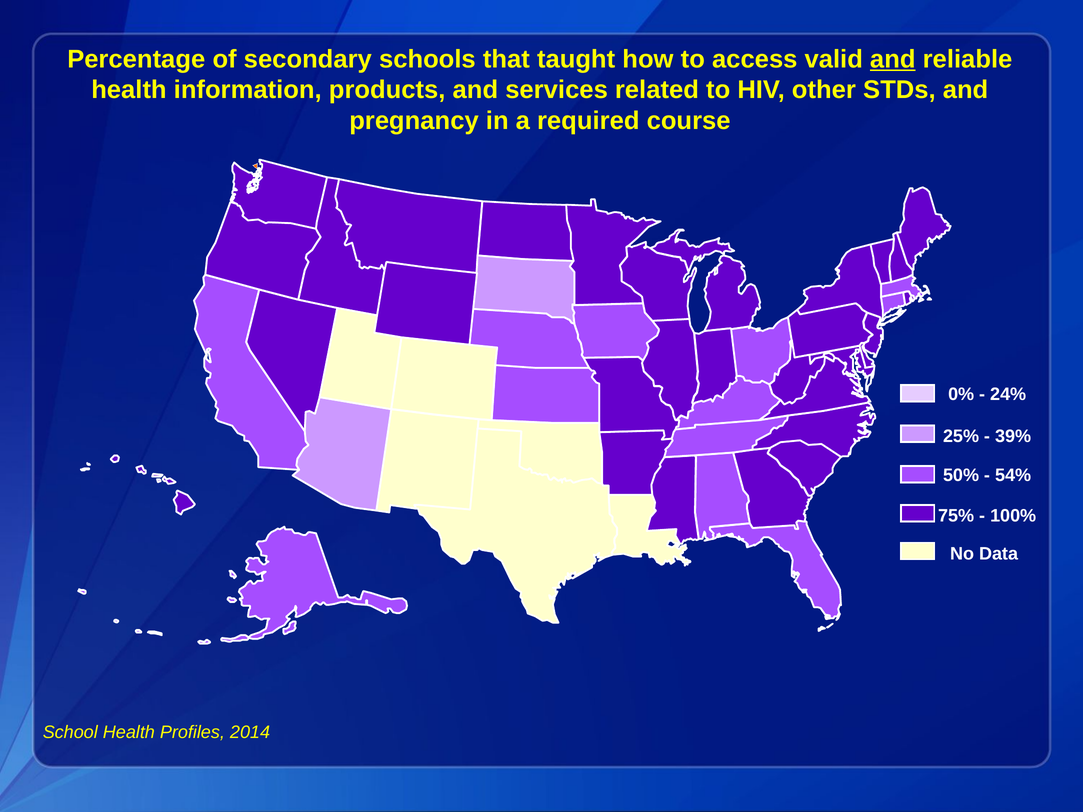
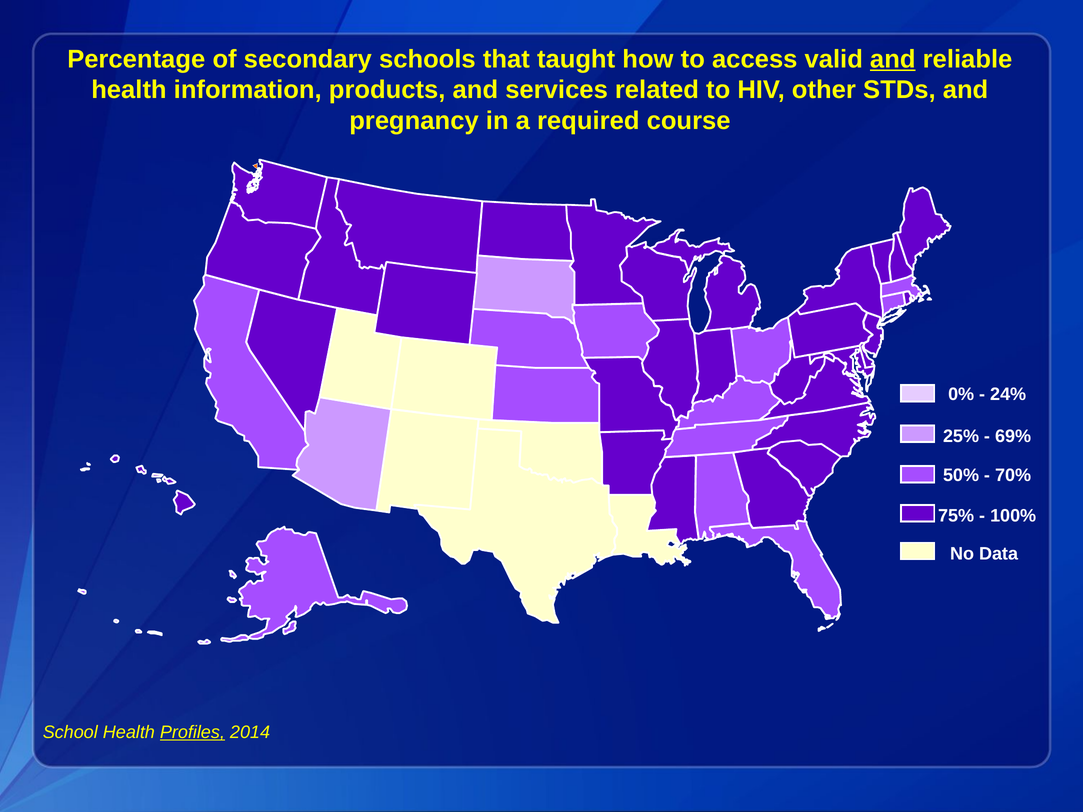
39%: 39% -> 69%
54%: 54% -> 70%
Profiles underline: none -> present
